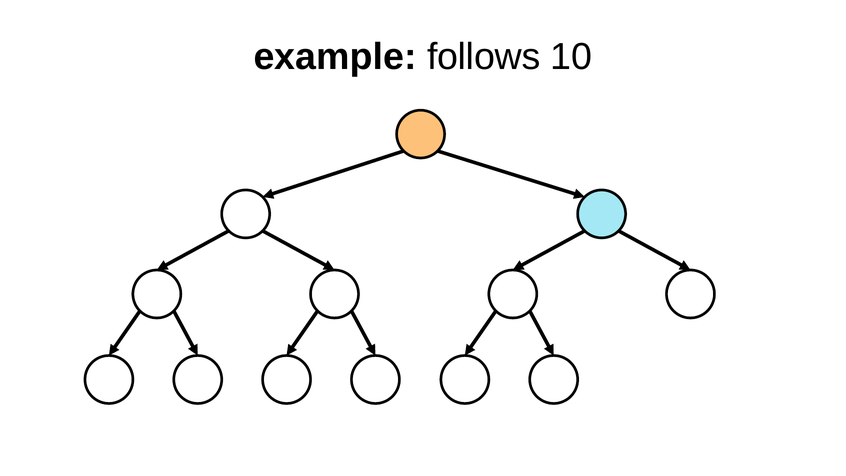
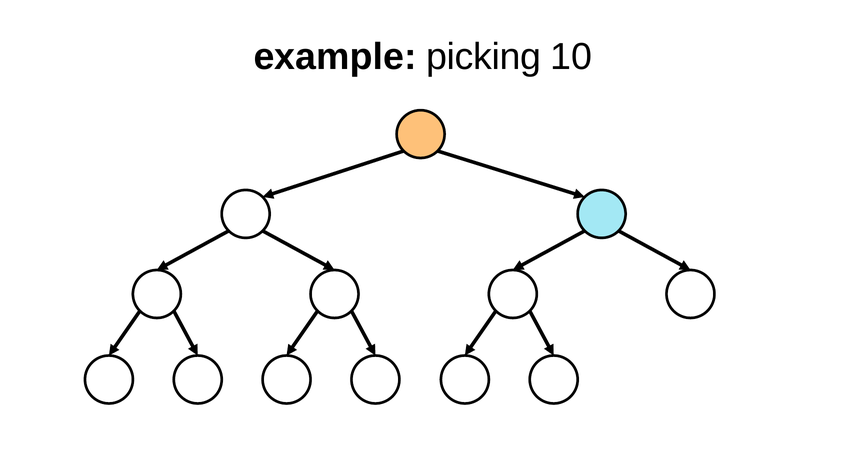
follows: follows -> picking
